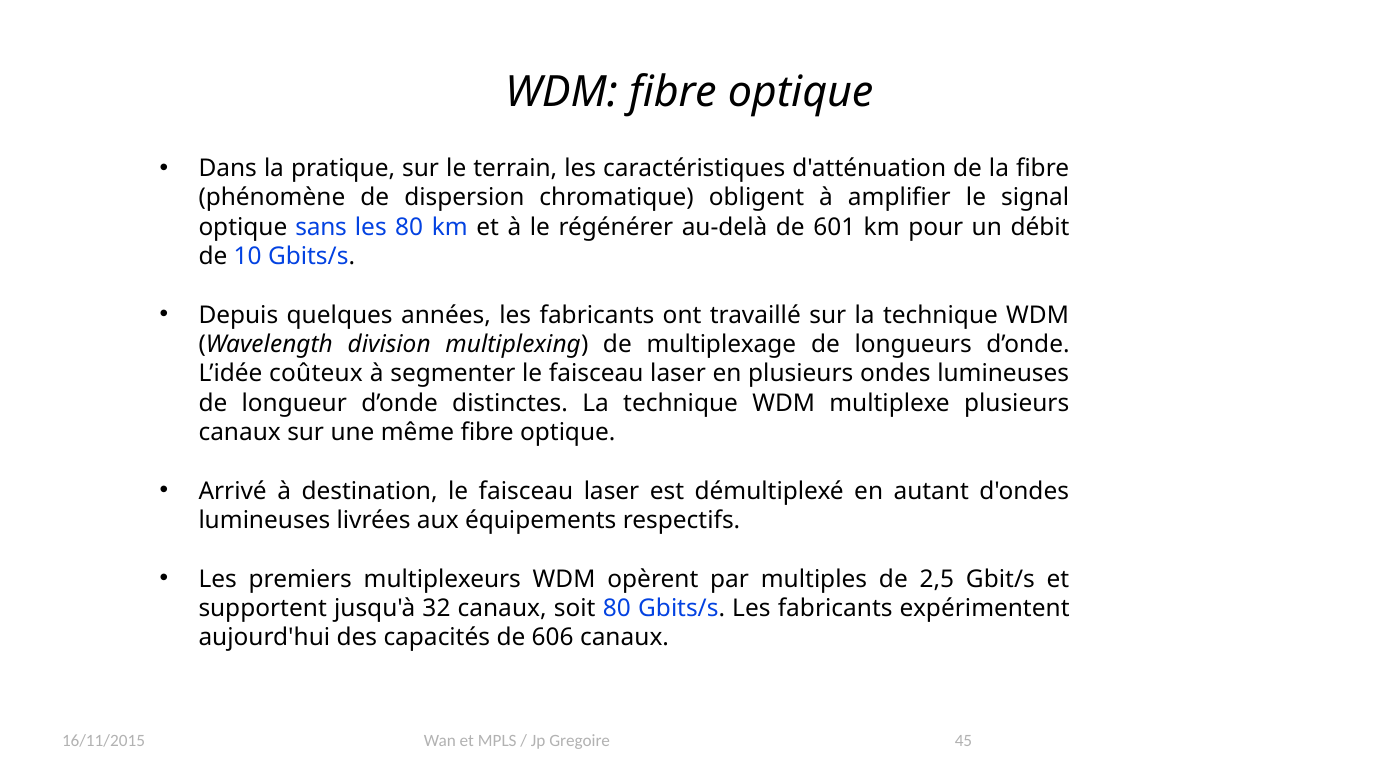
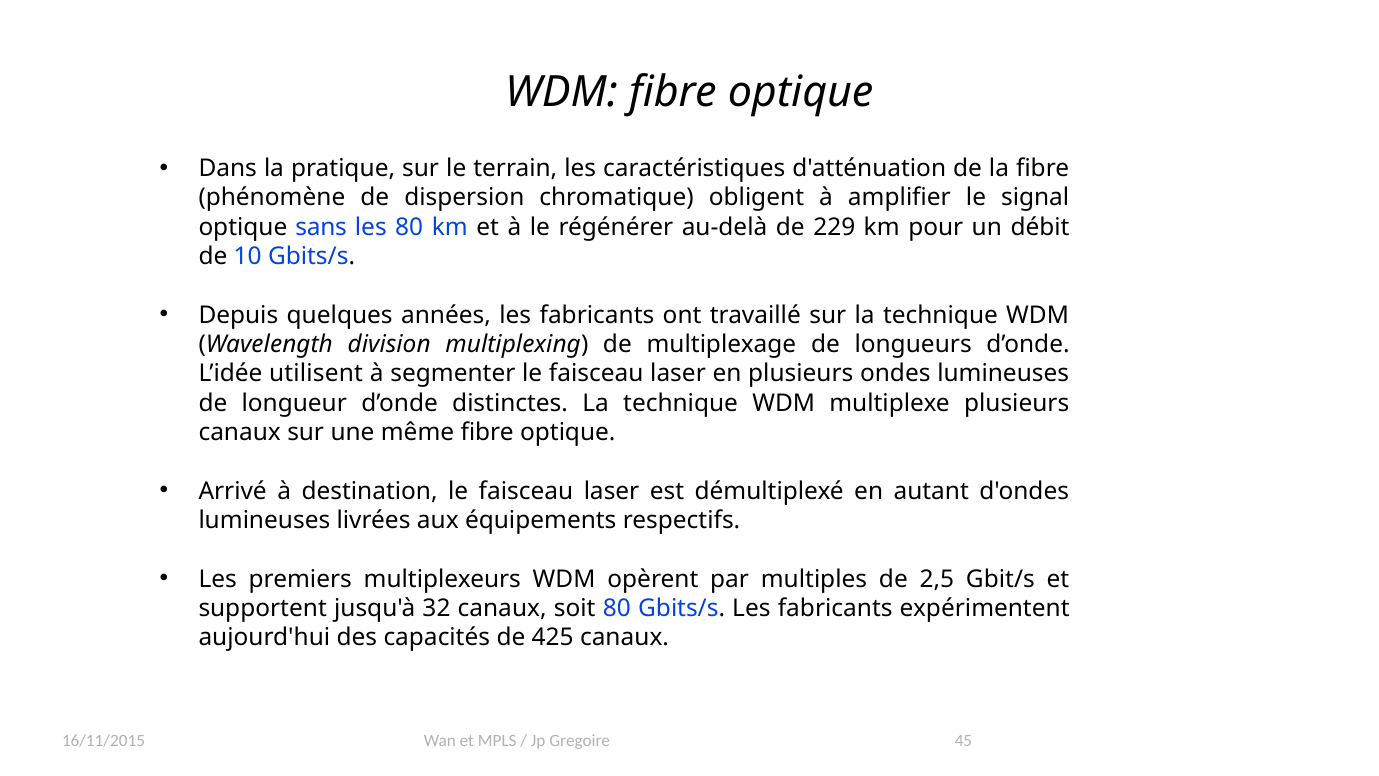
601: 601 -> 229
coûteux: coûteux -> utilisent
606: 606 -> 425
